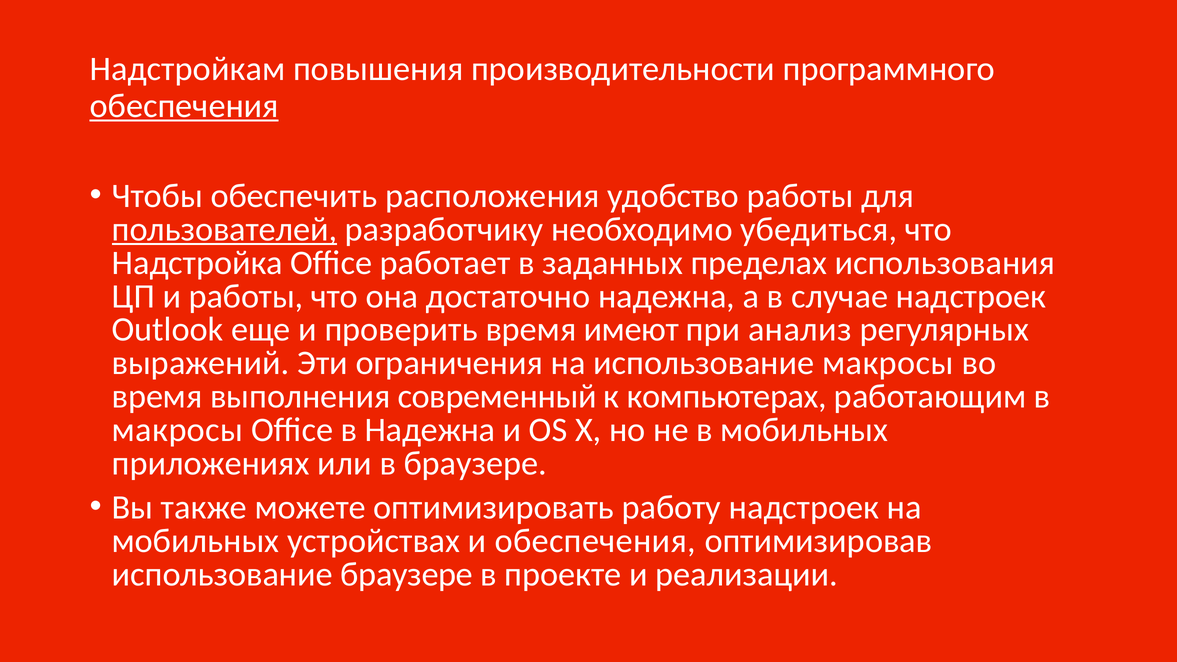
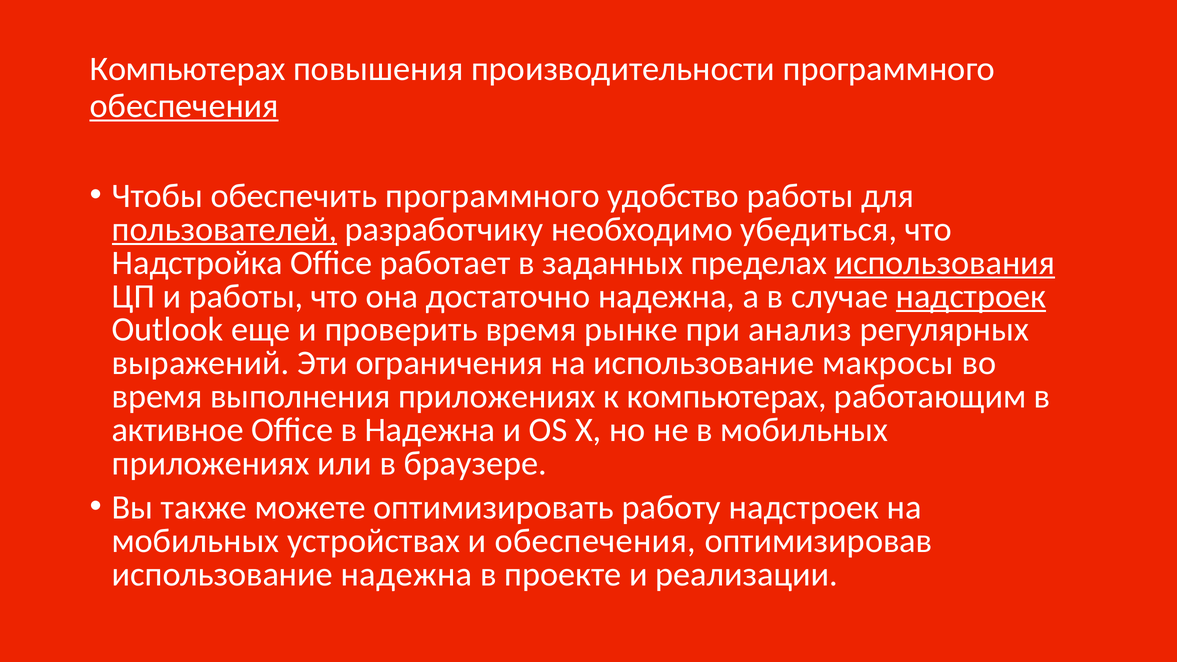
Надстройкам at (188, 69): Надстройкам -> Компьютерах
обеспечить расположения: расположения -> программного
использования underline: none -> present
надстроек at (971, 296) underline: none -> present
имеют: имеют -> рынке
выполнения современный: современный -> приложениях
макросы at (177, 430): макросы -> активное
использование браузере: браузере -> надежна
